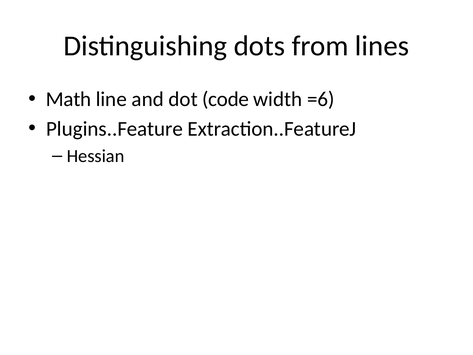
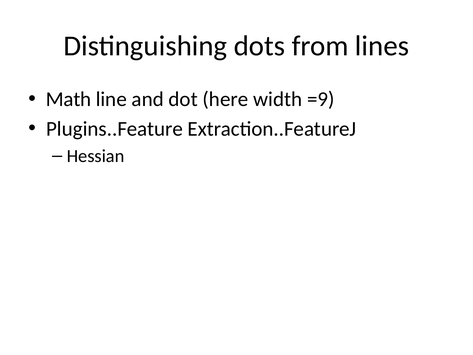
code: code -> here
=6: =6 -> =9
